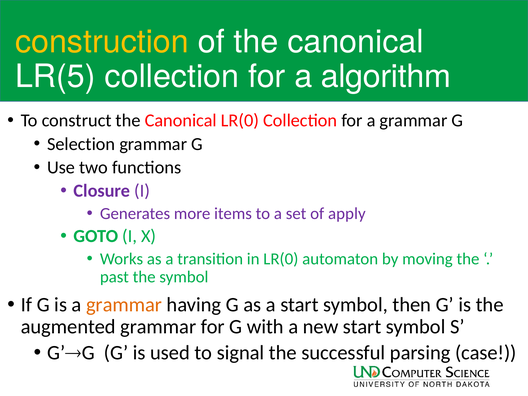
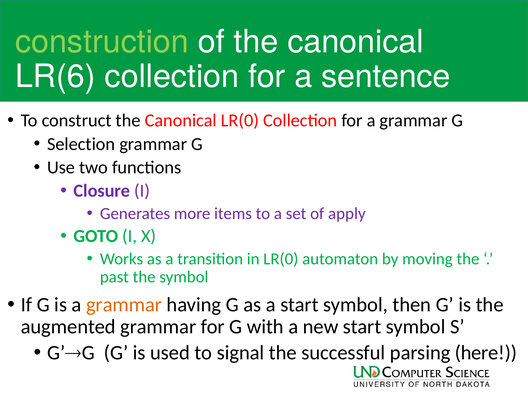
construction colour: yellow -> light green
LR(5: LR(5 -> LR(6
algorithm: algorithm -> sentence
case: case -> here
